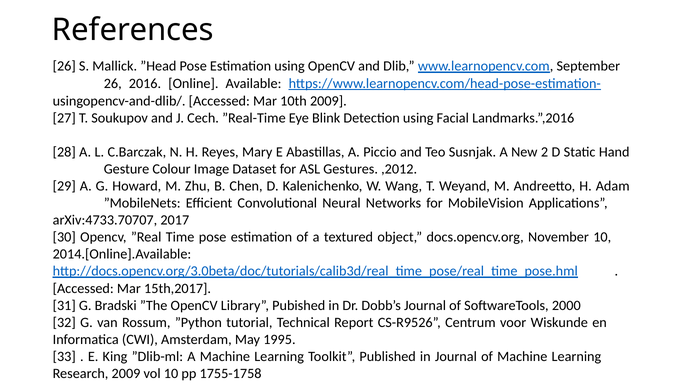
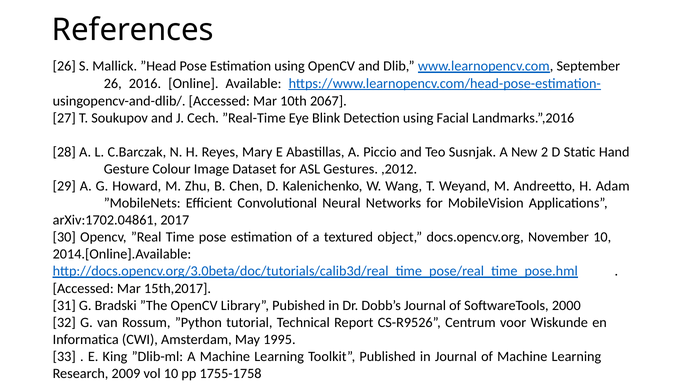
10th 2009: 2009 -> 2067
arXiv:4733.70707: arXiv:4733.70707 -> arXiv:1702.04861
